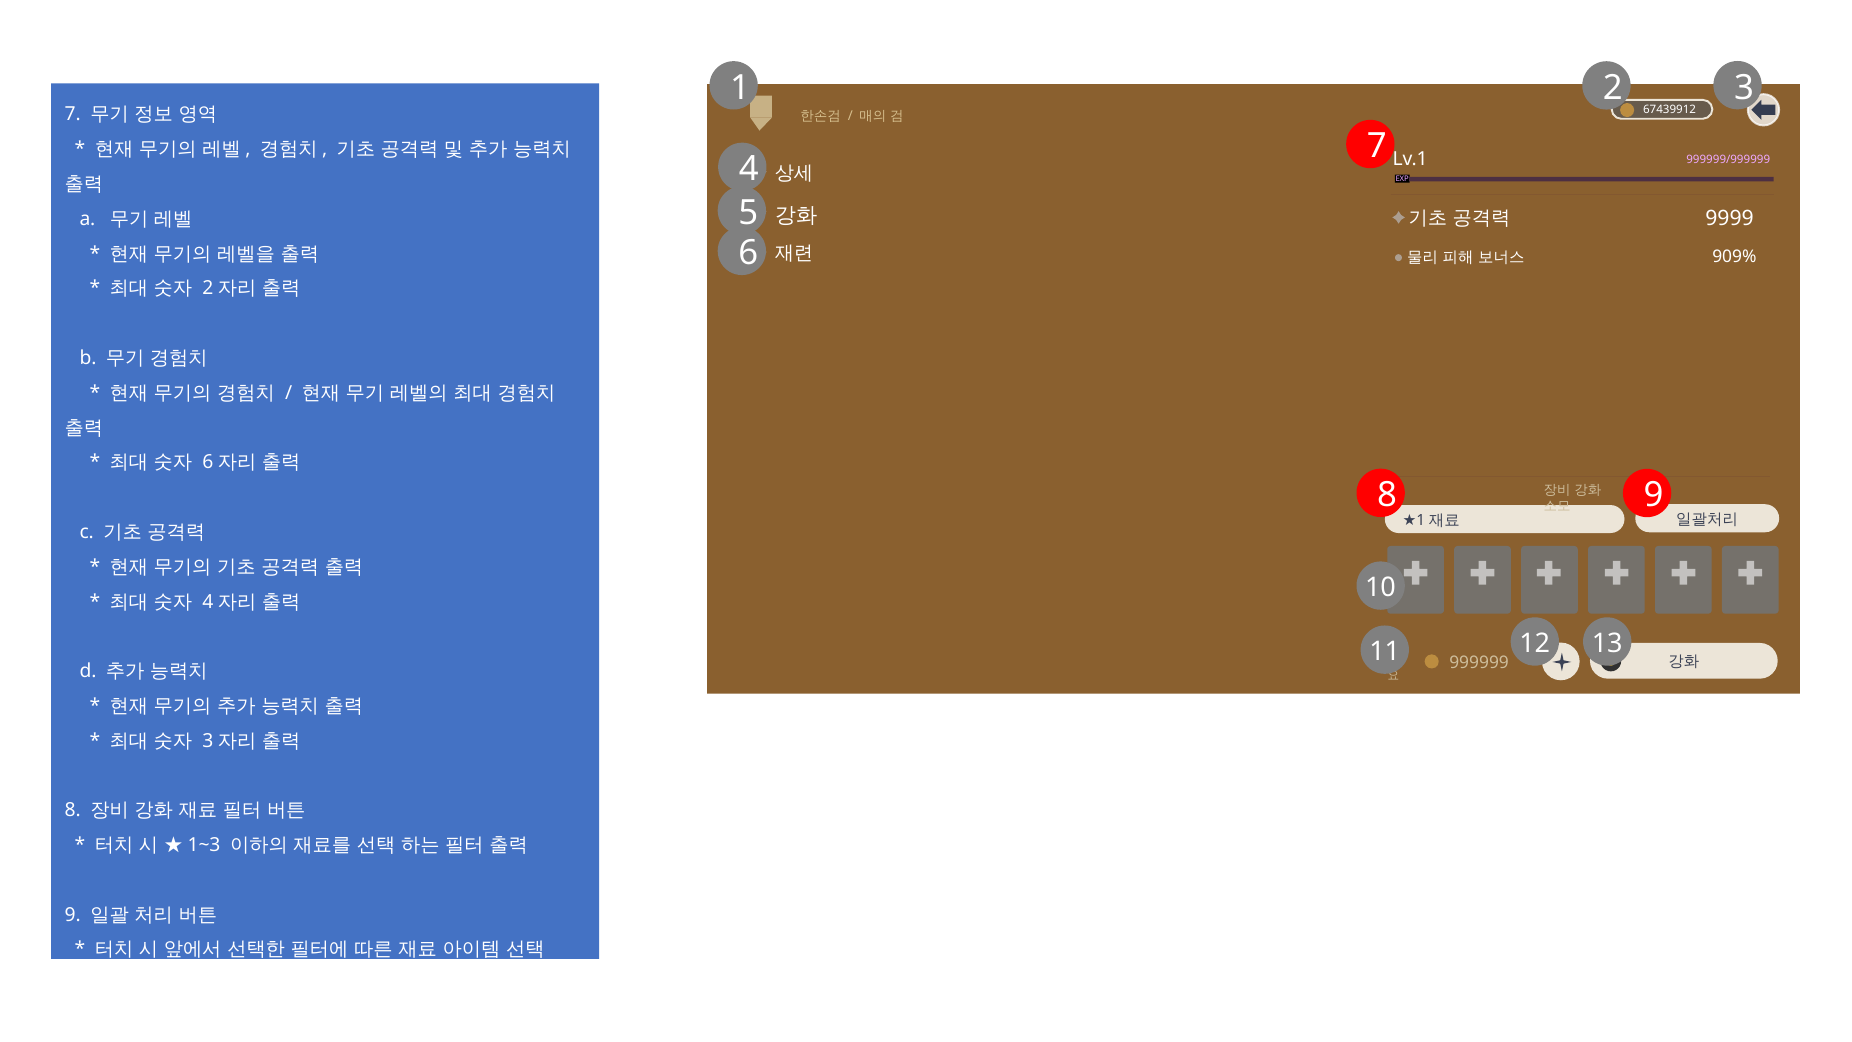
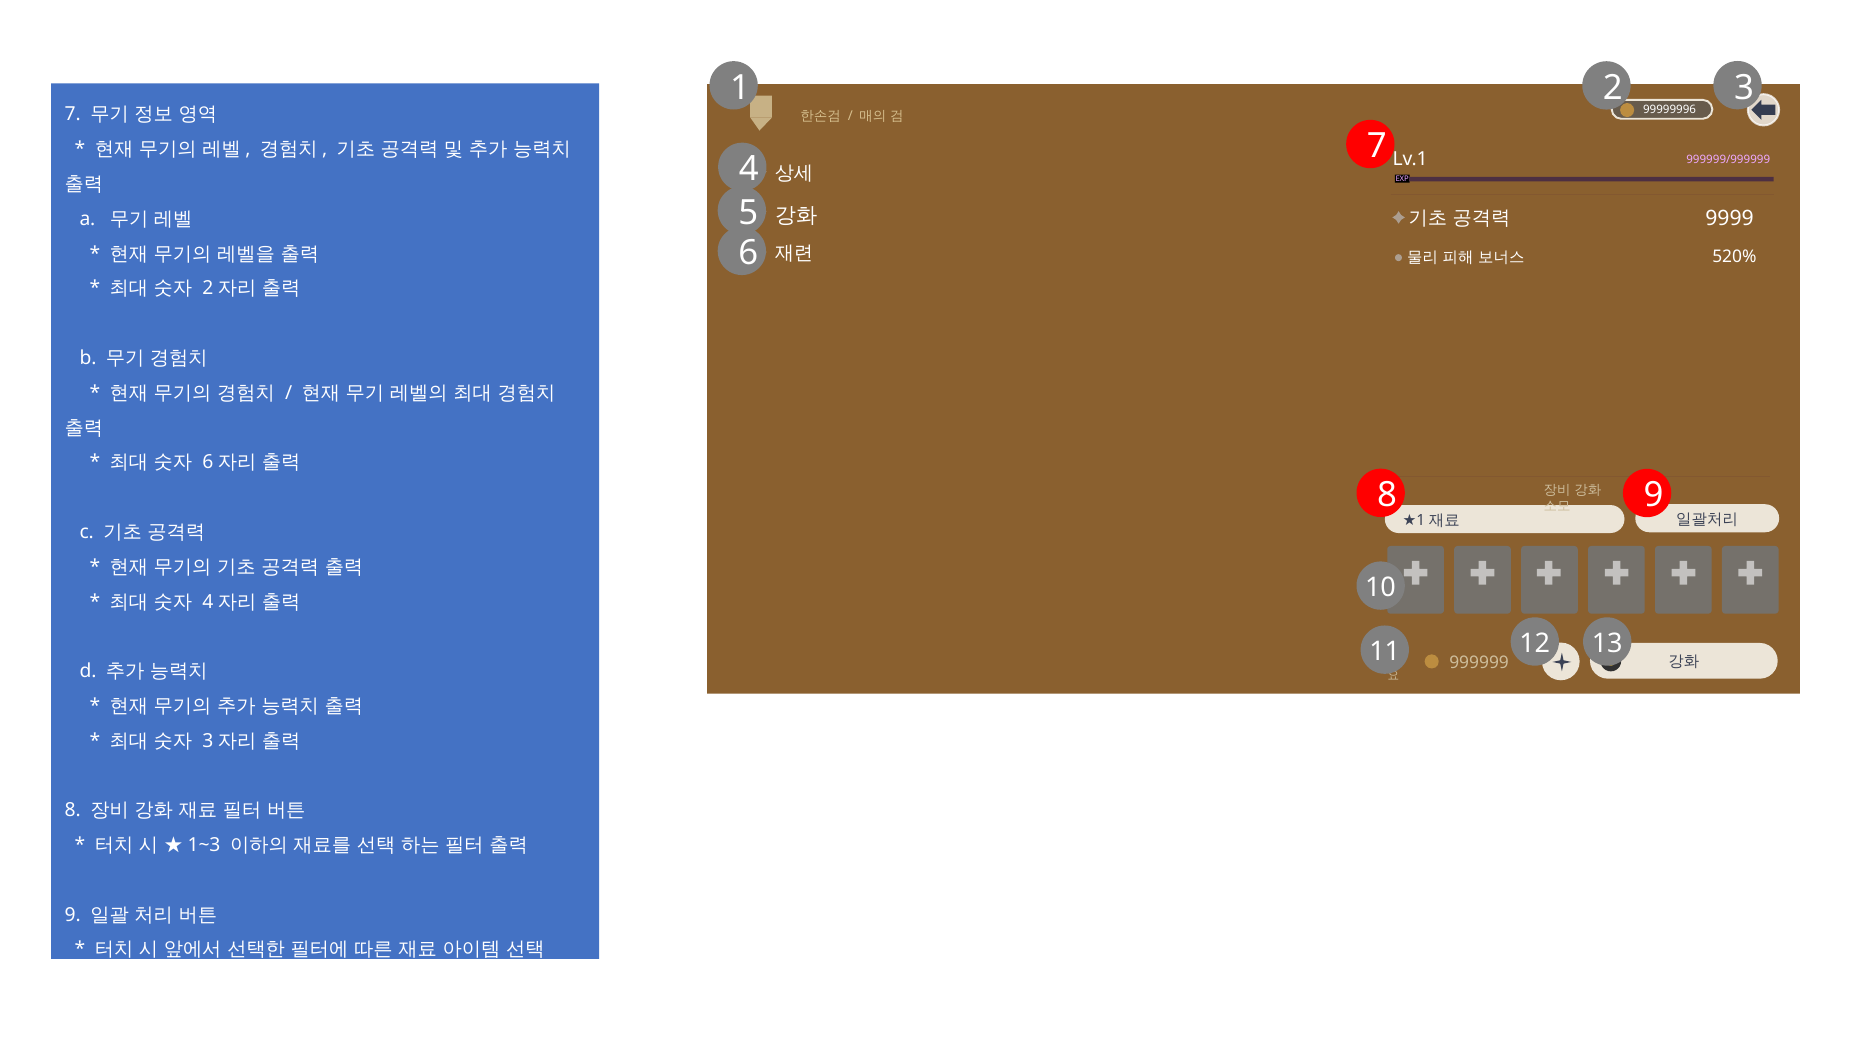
67439912: 67439912 -> 99999996
909%: 909% -> 520%
